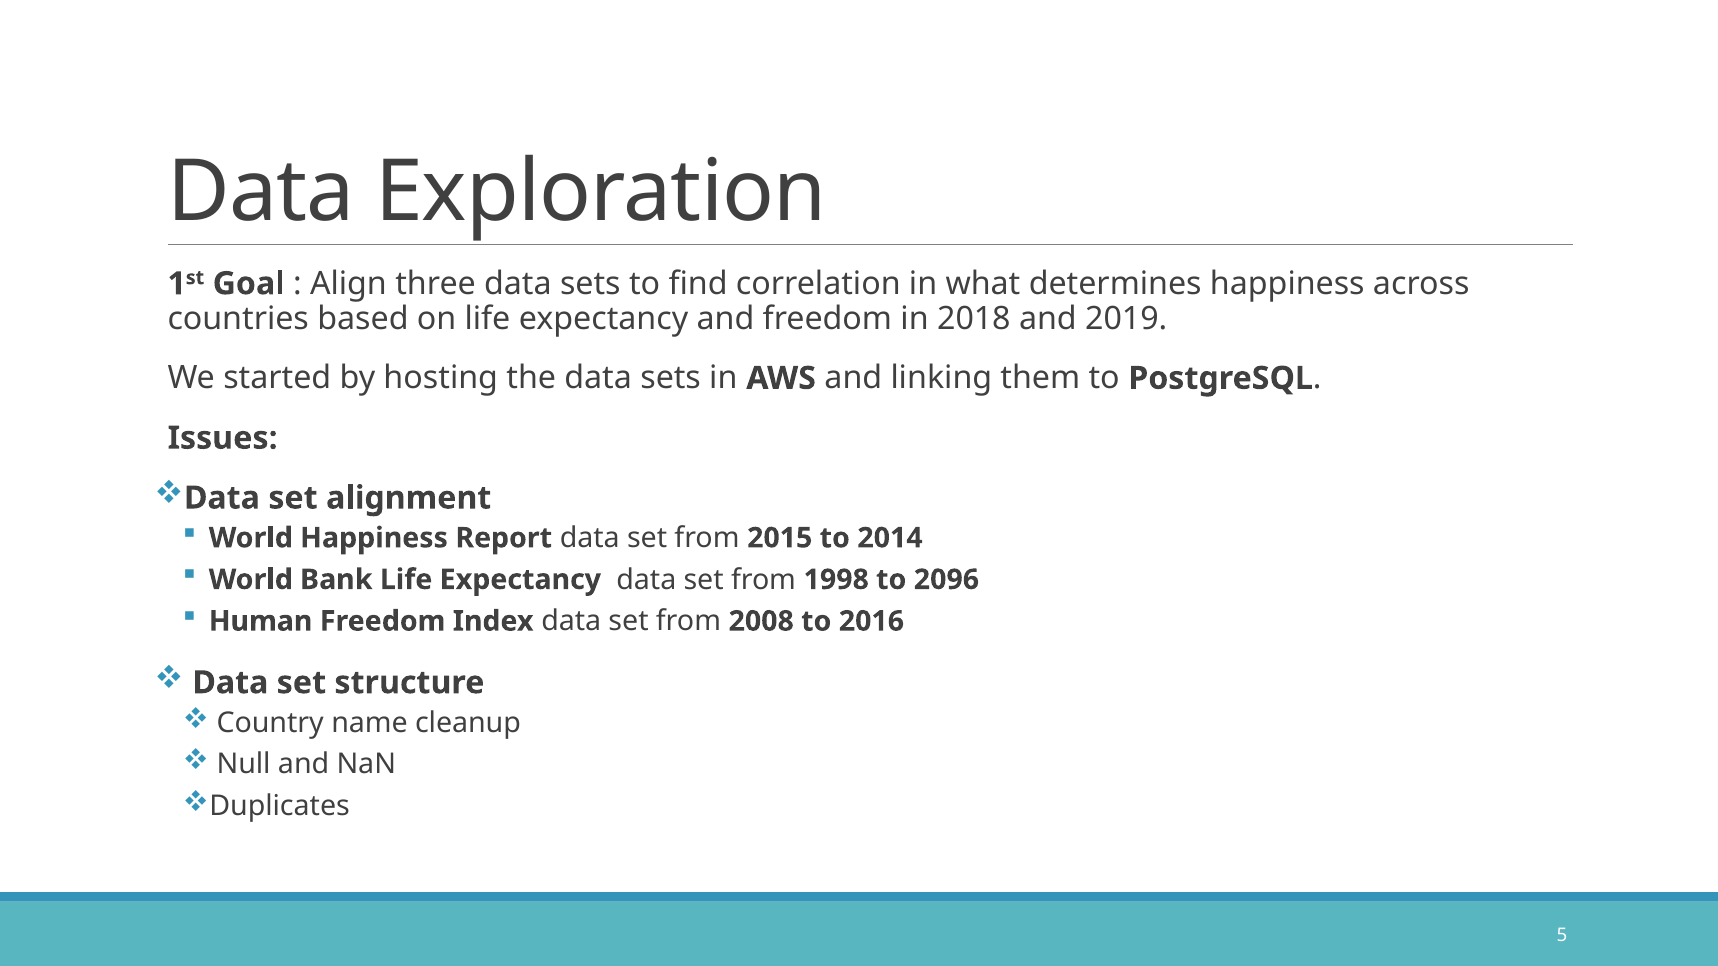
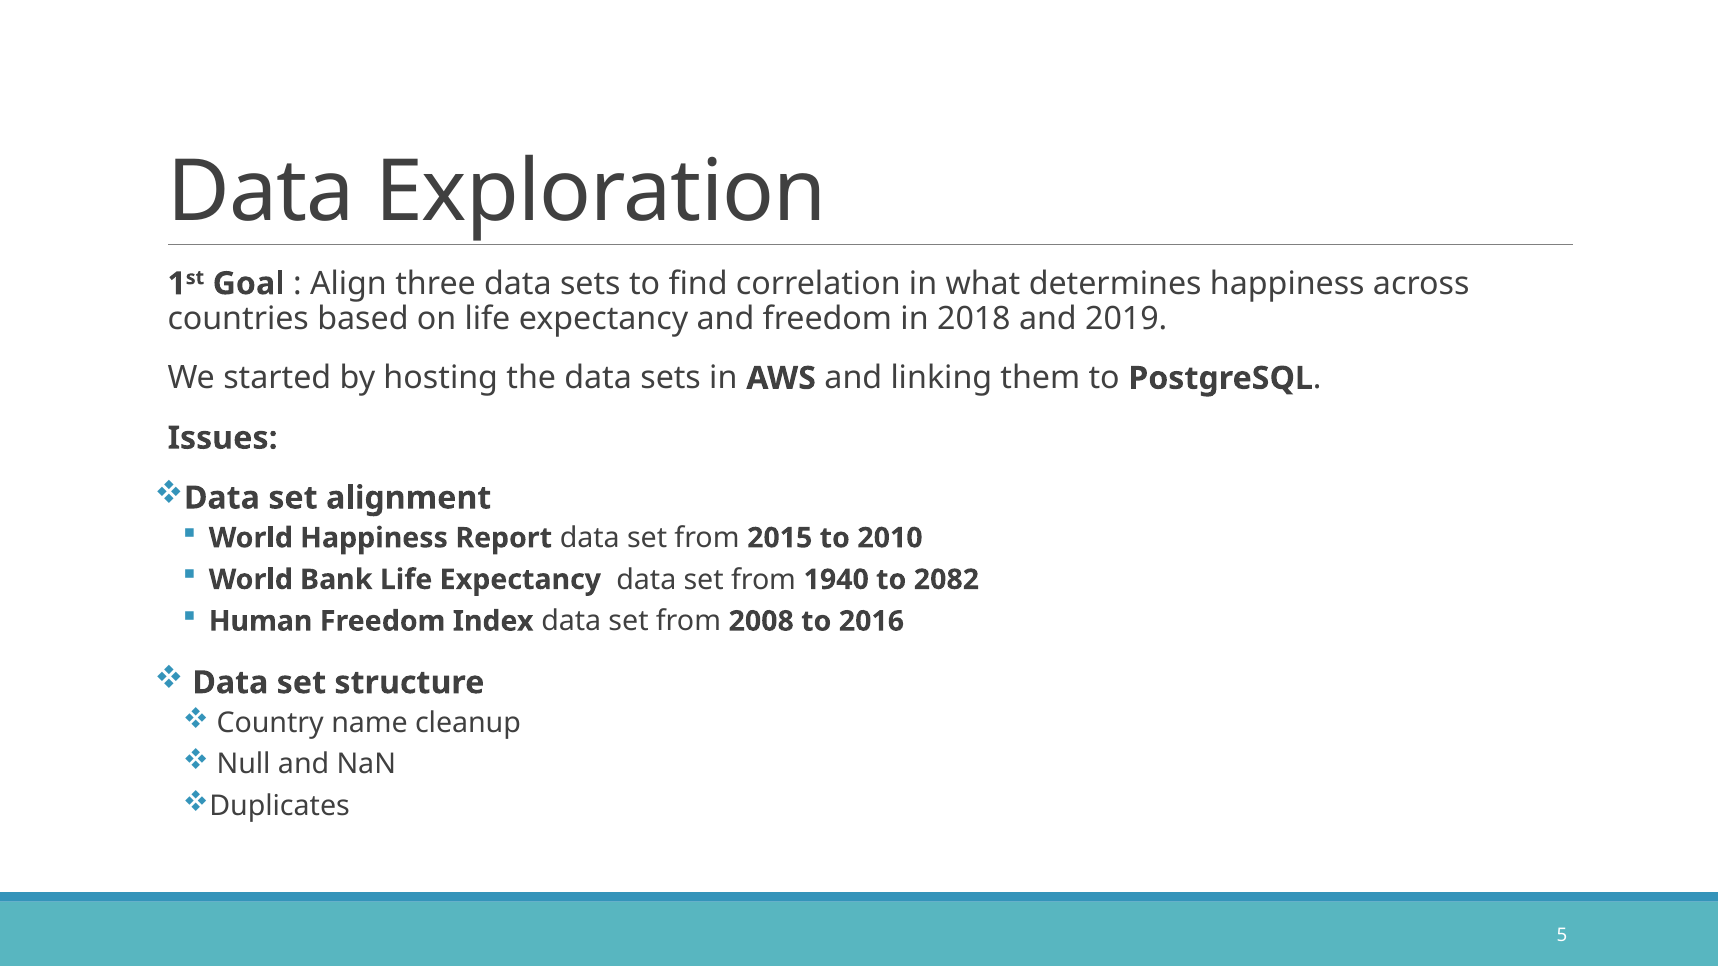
2014: 2014 -> 2010
1998: 1998 -> 1940
2096: 2096 -> 2082
